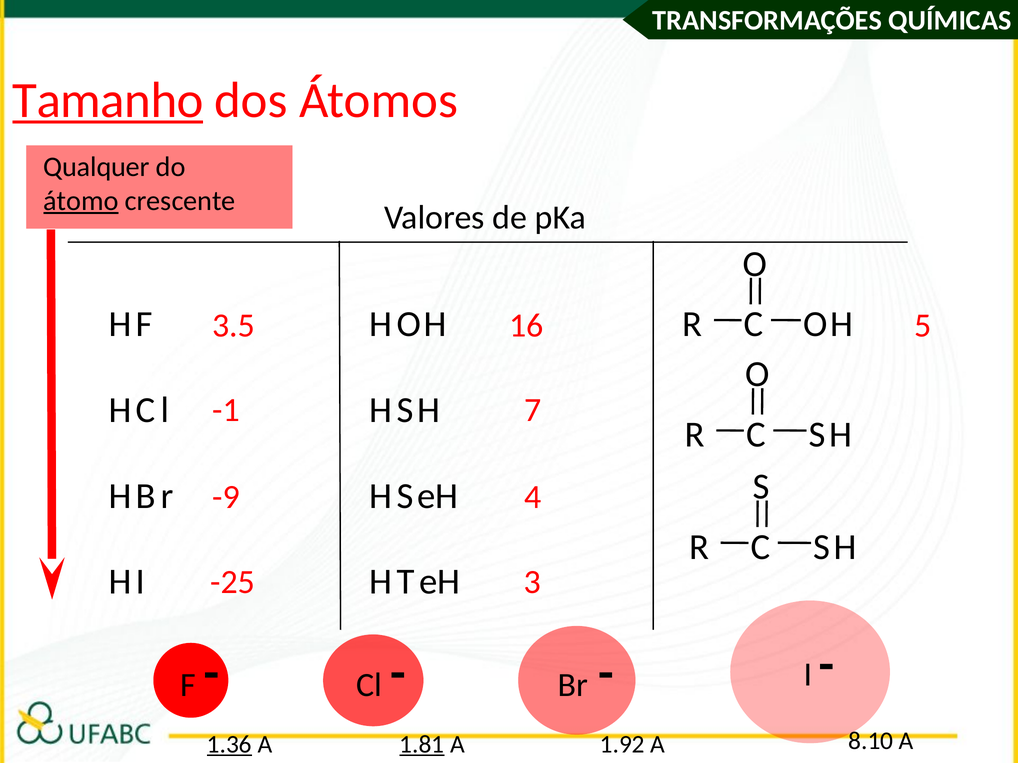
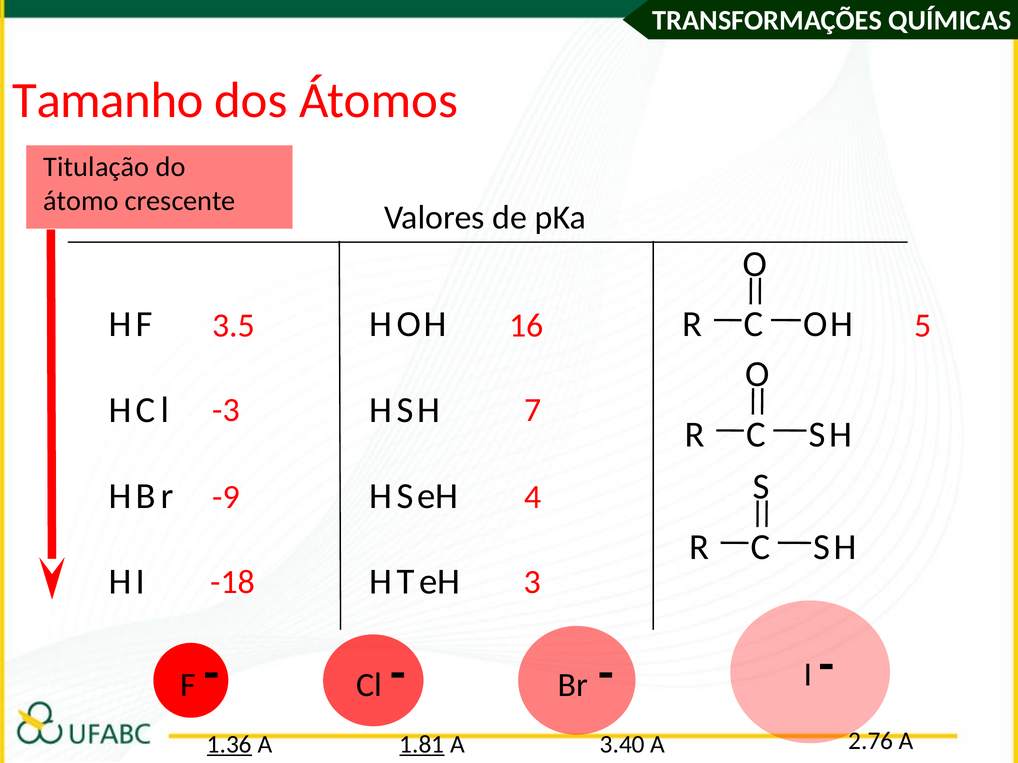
Tamanho underline: present -> none
Qualquer: Qualquer -> Titulação
átomo underline: present -> none
-1: -1 -> -3
-25: -25 -> -18
1.92: 1.92 -> 3.40
8.10: 8.10 -> 2.76
